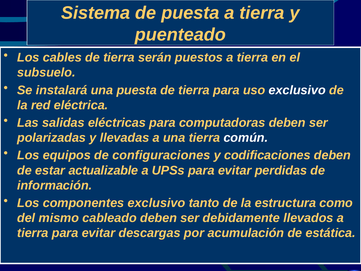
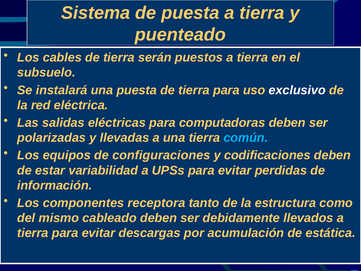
común colour: white -> light blue
actualizable: actualizable -> variabilidad
componentes exclusivo: exclusivo -> receptora
